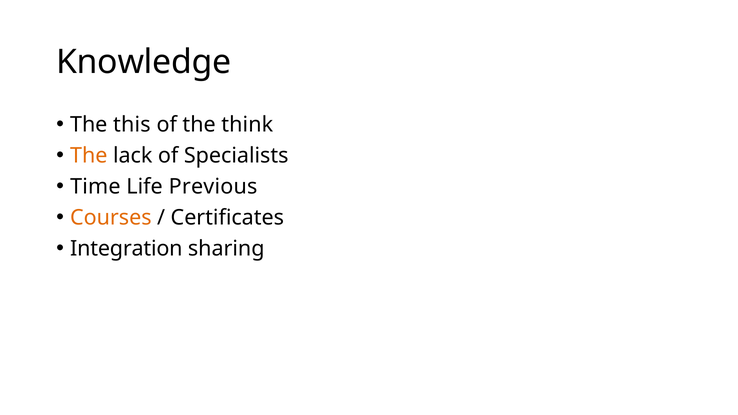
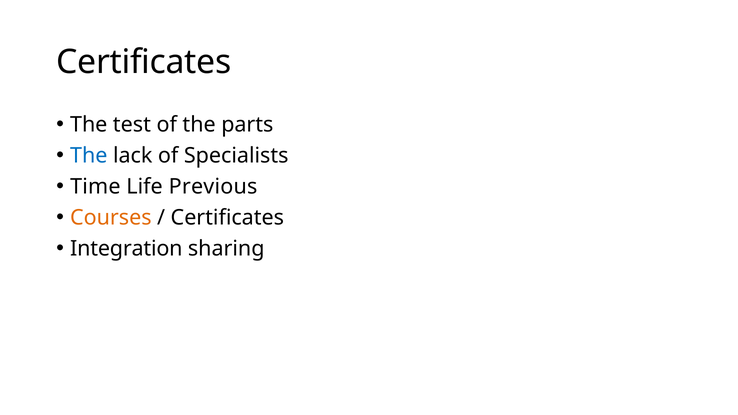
Knowledge at (144, 62): Knowledge -> Certificates
this: this -> test
think: think -> parts
The at (89, 156) colour: orange -> blue
